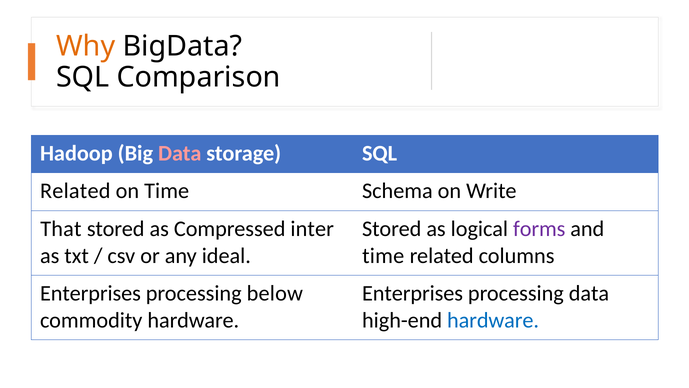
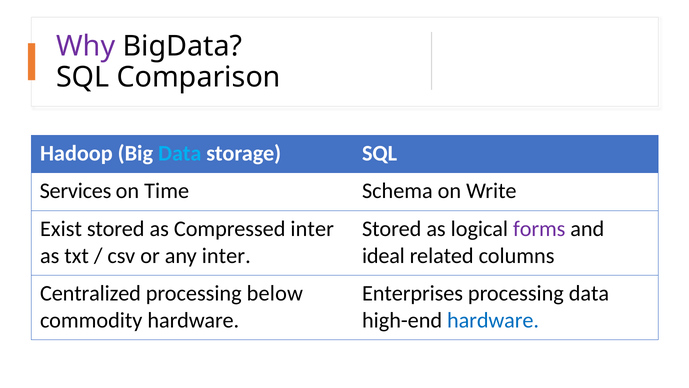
Why colour: orange -> purple
Data at (180, 153) colour: pink -> light blue
Related at (75, 191): Related -> Services
That: That -> Exist
any ideal: ideal -> inter
time at (383, 256): time -> ideal
Enterprises at (90, 293): Enterprises -> Centralized
